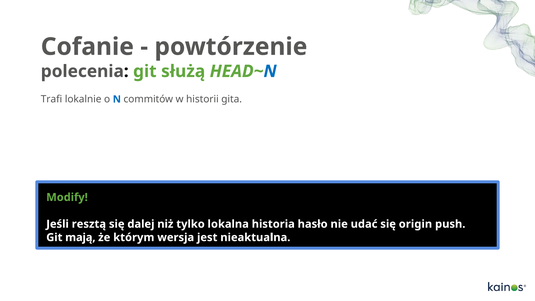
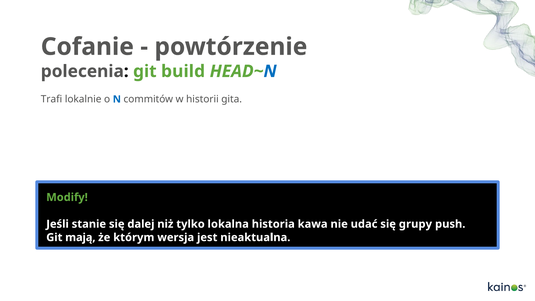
służą: służą -> build
resztą: resztą -> stanie
hasło: hasło -> kawa
origin: origin -> grupy
